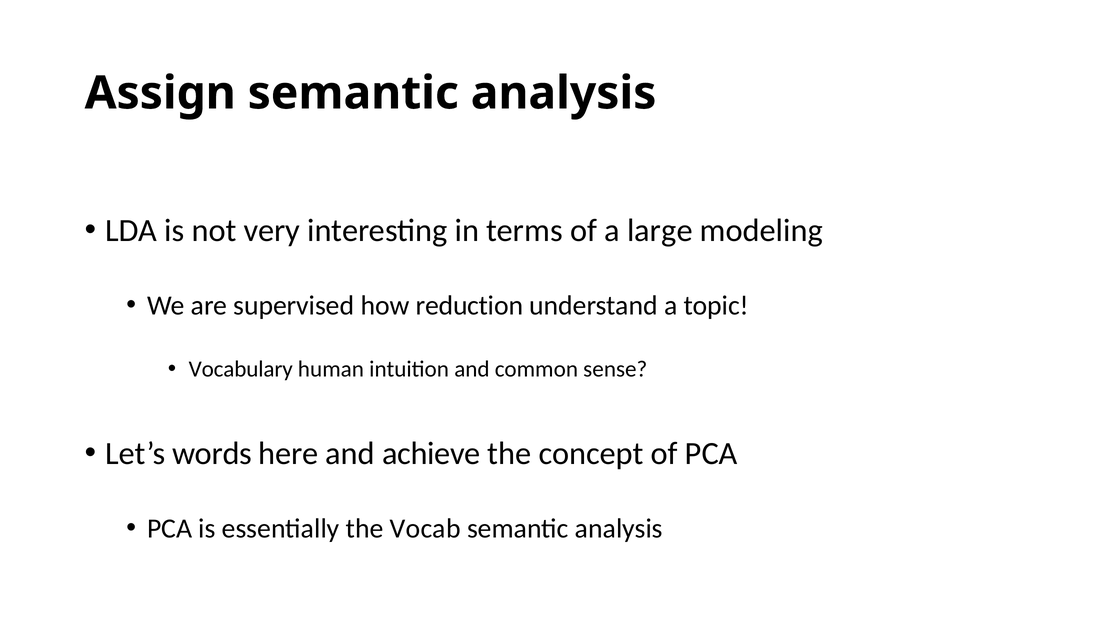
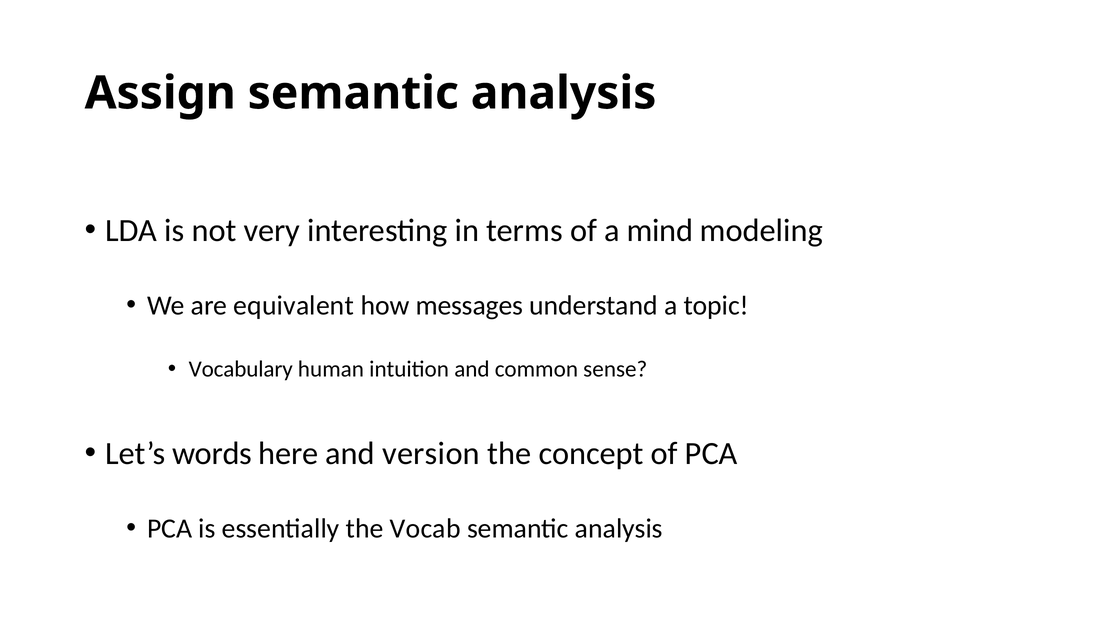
large: large -> mind
supervised: supervised -> equivalent
reduction: reduction -> messages
achieve: achieve -> version
